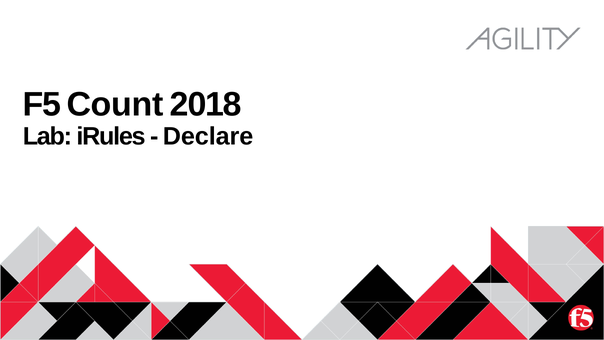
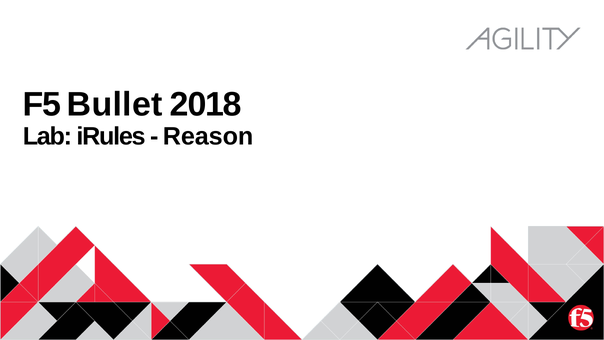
Count: Count -> Bullet
Declare: Declare -> Reason
